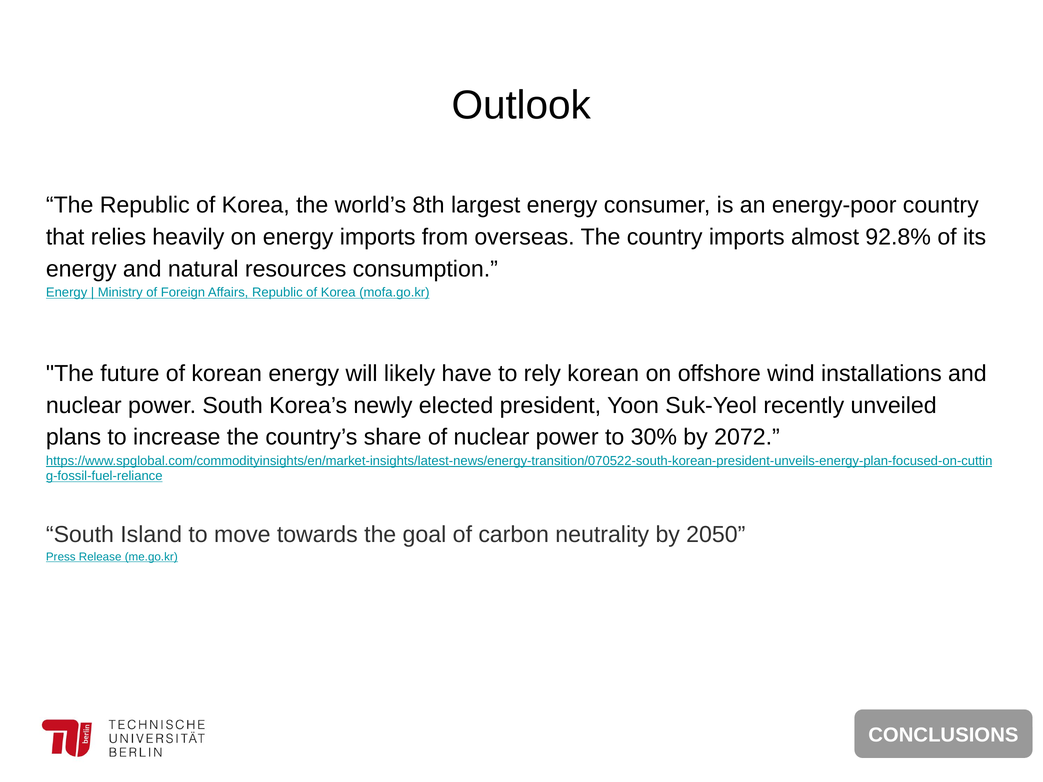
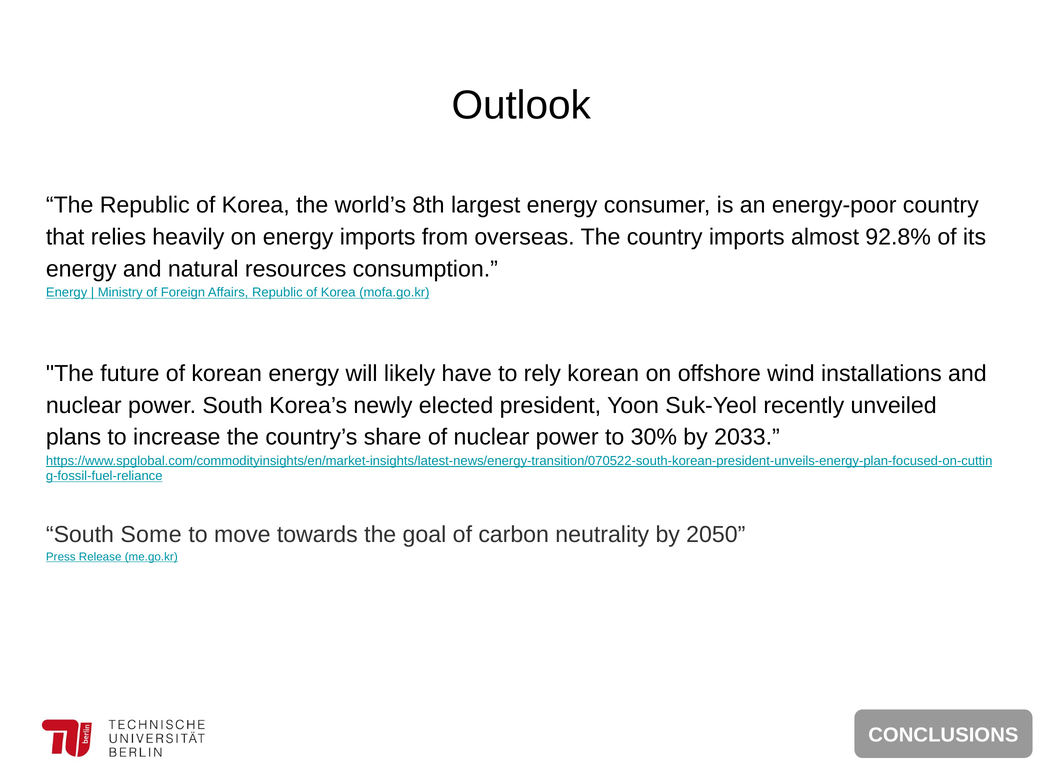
2072: 2072 -> 2033
Island: Island -> Some
